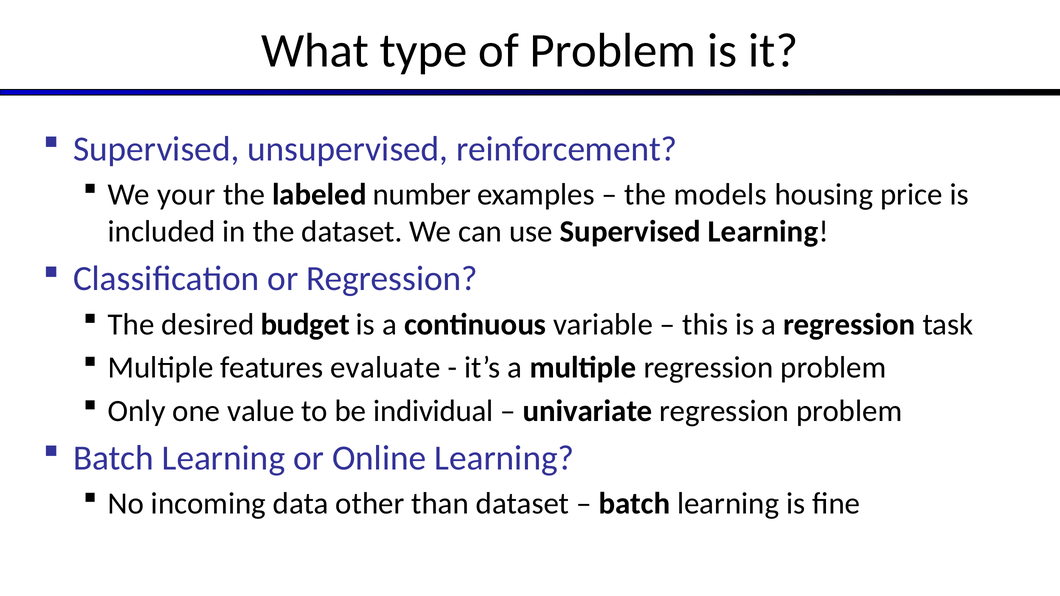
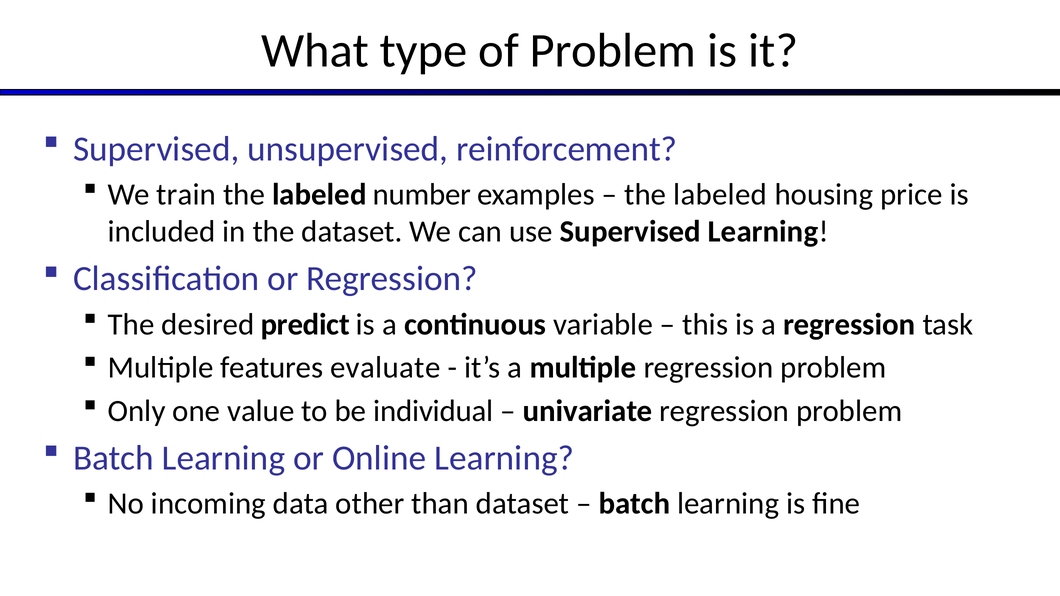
your: your -> train
models at (720, 195): models -> labeled
budget: budget -> predict
